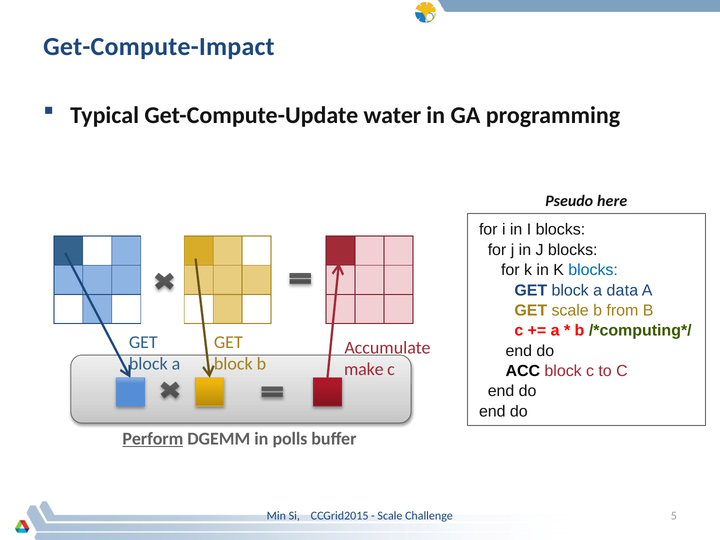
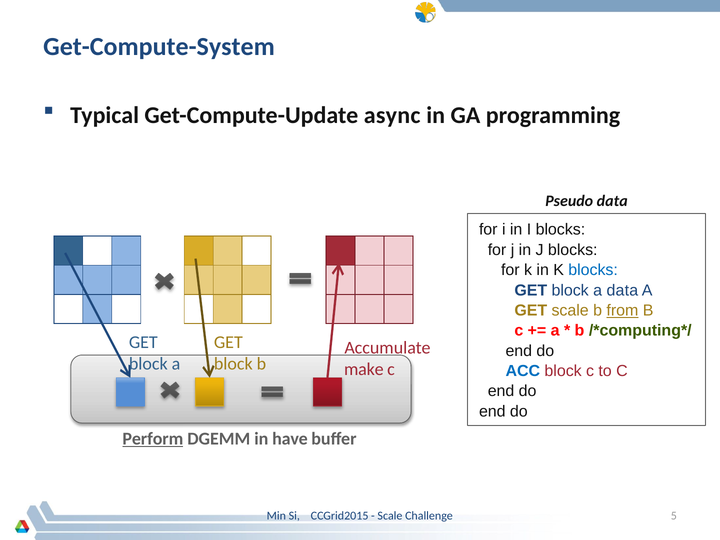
Get-Compute-Impact: Get-Compute-Impact -> Get-Compute-System
water: water -> async
Pseudo here: here -> data
from underline: none -> present
ACC colour: black -> blue
polls: polls -> have
